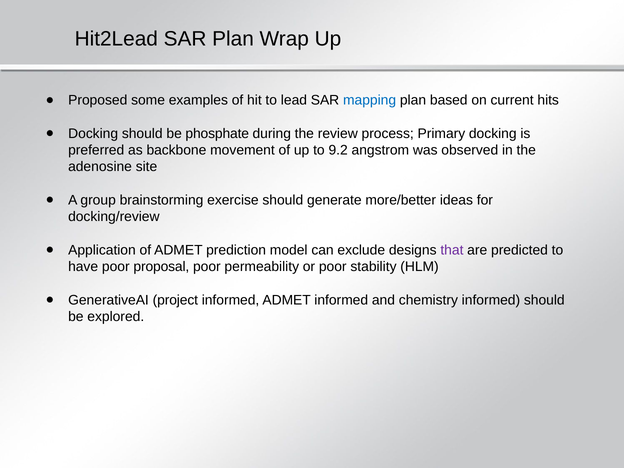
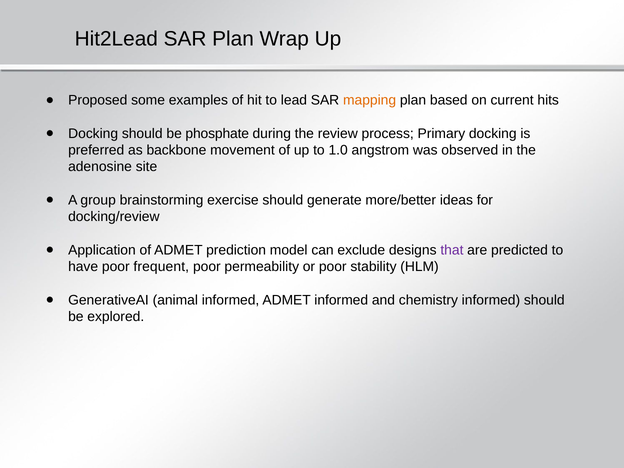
mapping colour: blue -> orange
9.2: 9.2 -> 1.0
proposal: proposal -> frequent
project: project -> animal
